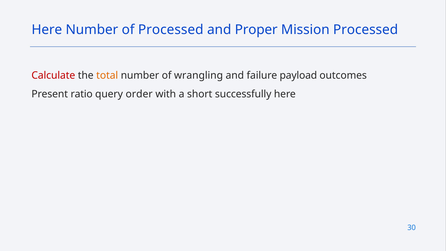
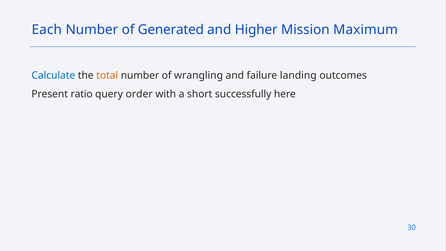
Here at (47, 30): Here -> Each
of Processed: Processed -> Generated
Proper: Proper -> Higher
Mission Processed: Processed -> Maximum
Calculate colour: red -> blue
payload: payload -> landing
